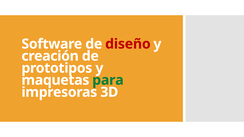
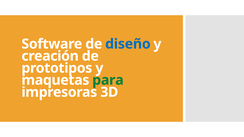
diseño colour: red -> blue
